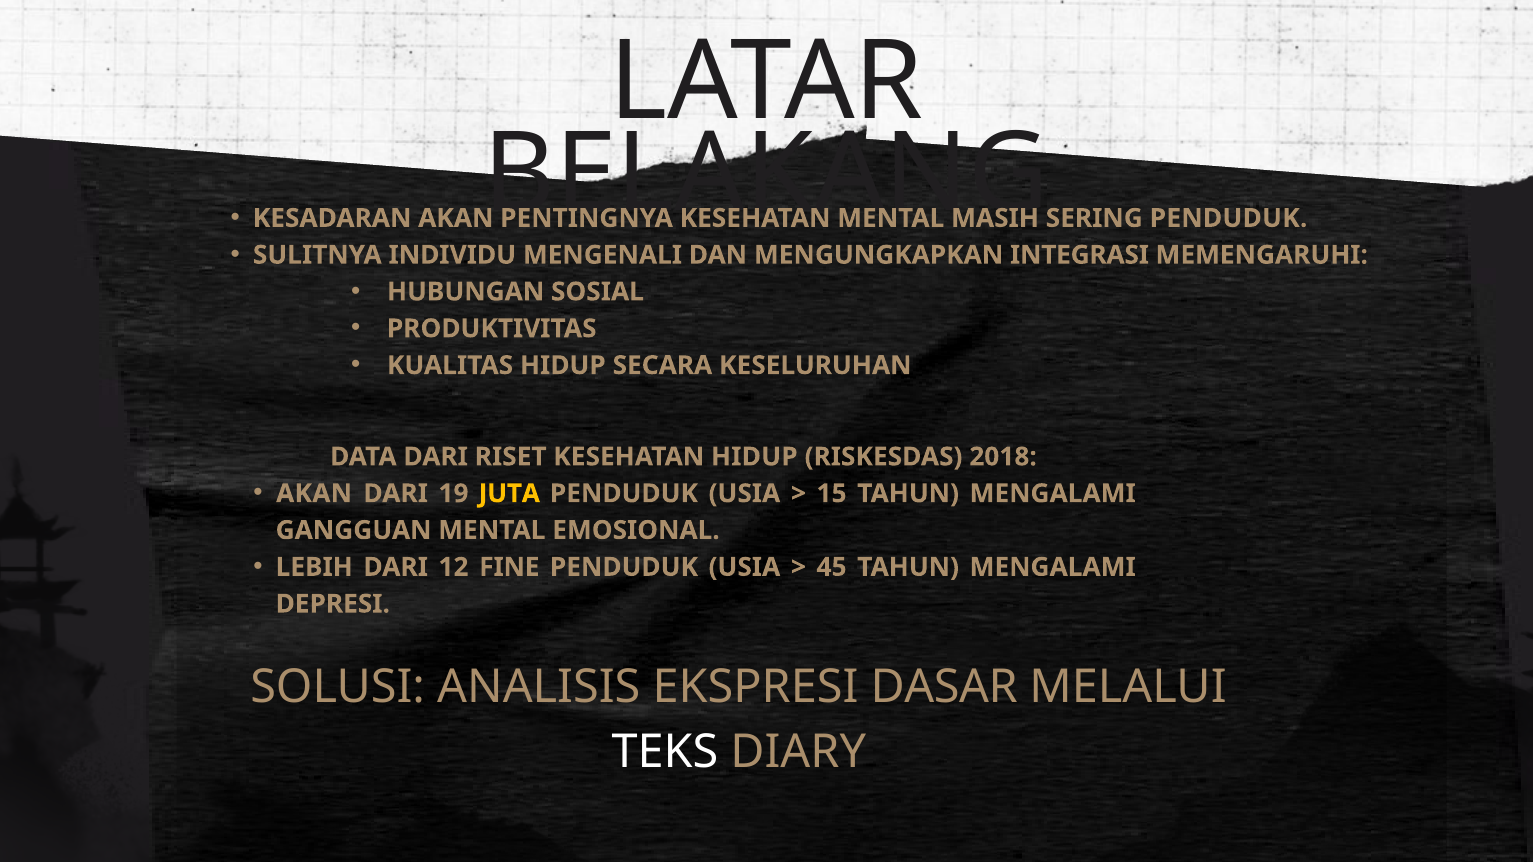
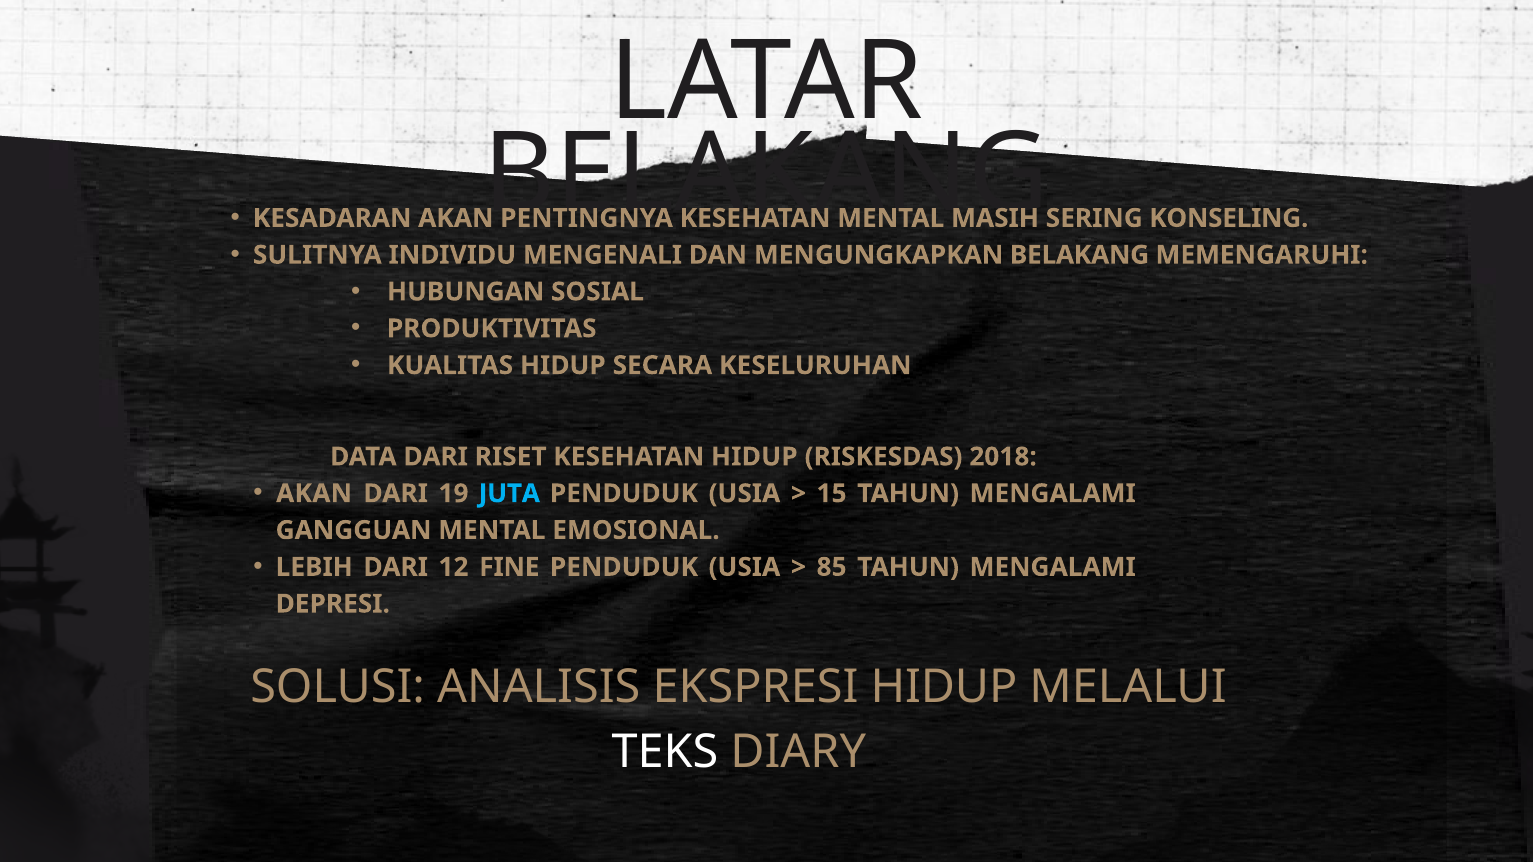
SERING PENDUDUK: PENDUDUK -> KONSELING
MENGUNGKAPKAN INTEGRASI: INTEGRASI -> BELAKANG
JUTA colour: yellow -> light blue
45: 45 -> 85
EKSPRESI DASAR: DASAR -> HIDUP
